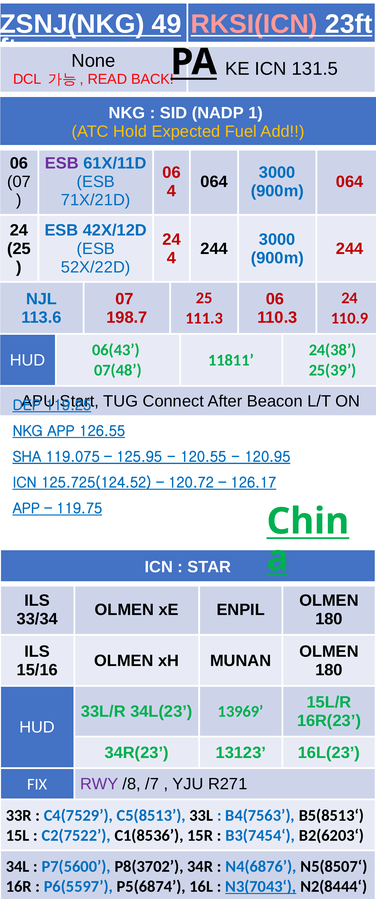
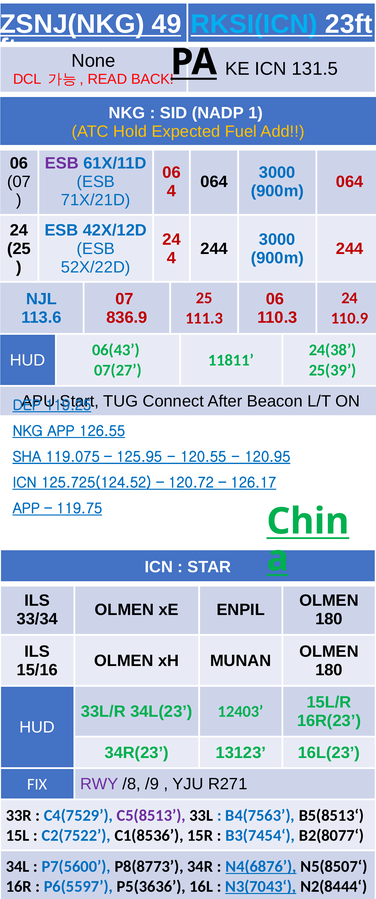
RKSI(ICN colour: pink -> light blue
198.7: 198.7 -> 836.9
07(48: 07(48 -> 07(27
13969: 13969 -> 12403
/7: /7 -> /9
C5(8513 colour: blue -> purple
B2(6203‘: B2(6203‘ -> B2(8077‘
P8(3702: P8(3702 -> P8(8773
N4(6876 underline: none -> present
P5(6874: P5(6874 -> P5(3636
